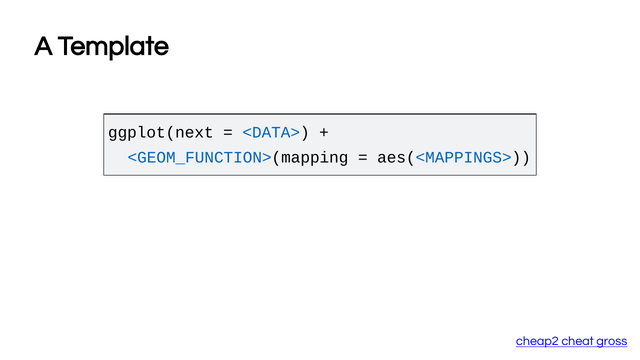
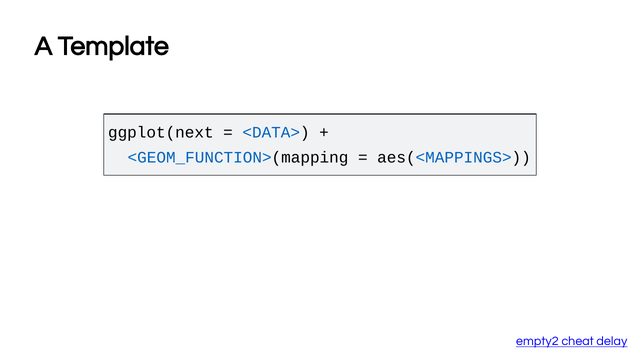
cheap2: cheap2 -> empty2
gross: gross -> delay
